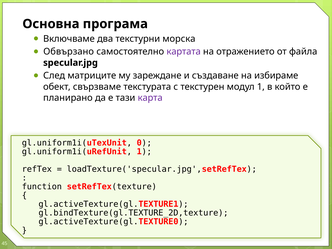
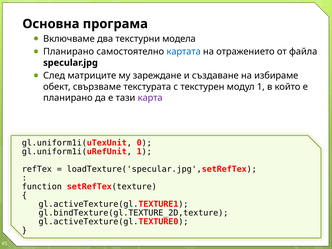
морска: морска -> модела
Обвързано at (69, 52): Обвързано -> Планирано
картата colour: purple -> blue
